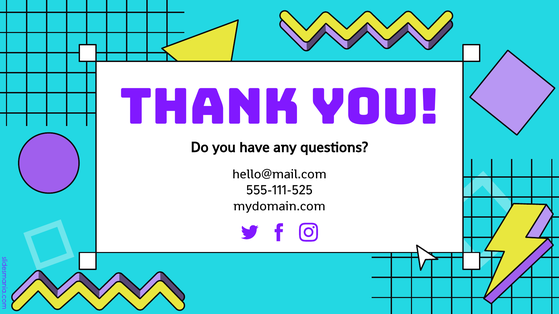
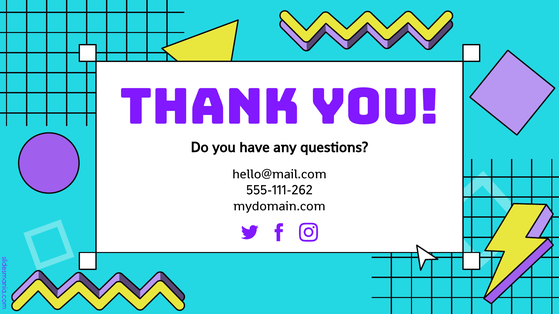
555-111-525: 555-111-525 -> 555-111-262
